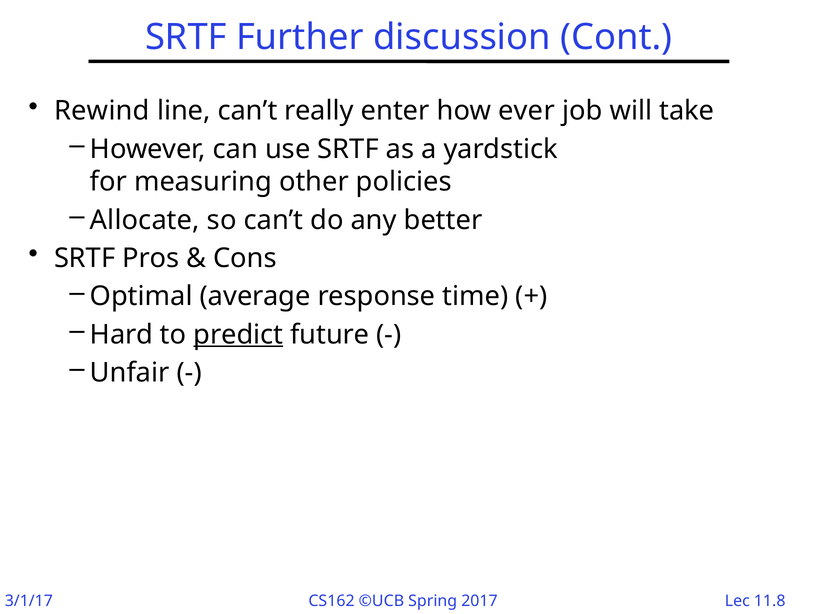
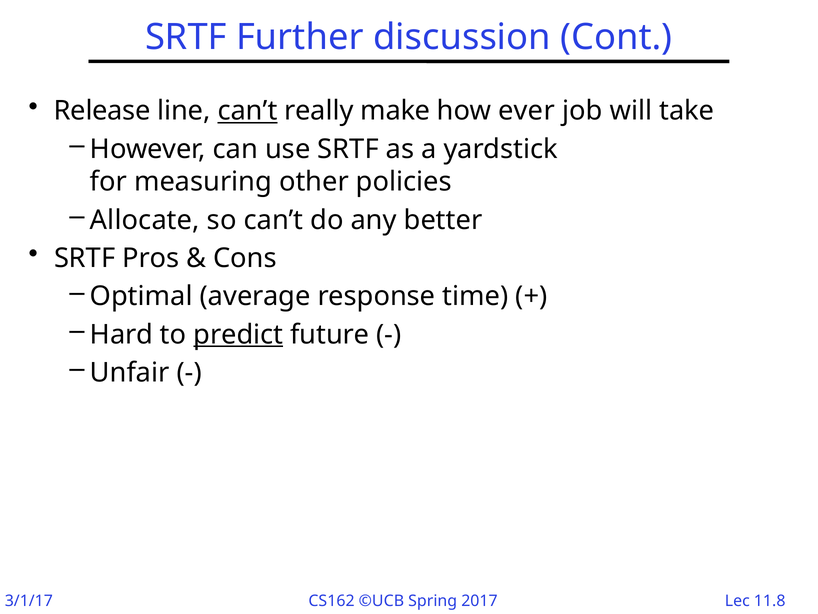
Rewind: Rewind -> Release
can’t at (248, 111) underline: none -> present
enter: enter -> make
